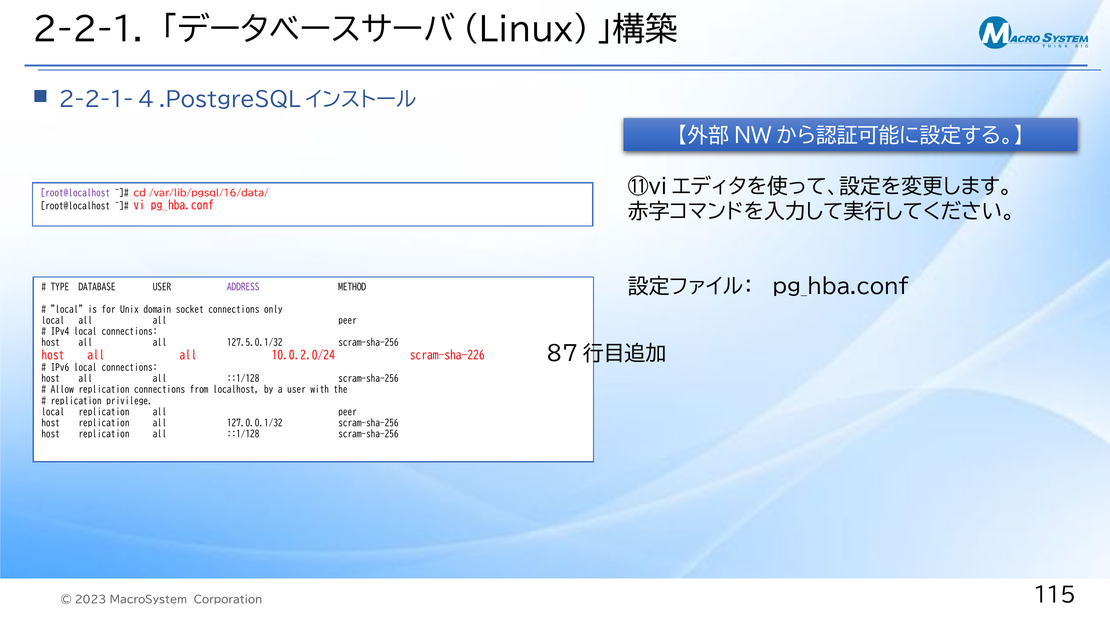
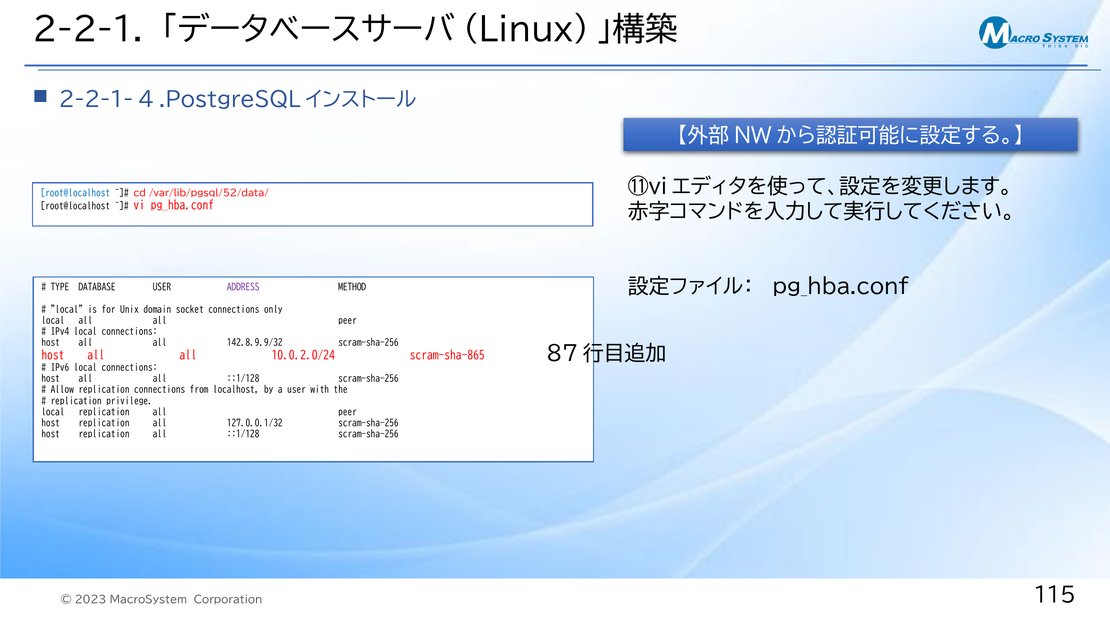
root@localhost at (75, 193) colour: purple -> blue
/var/lib/pgsql/16/data/: /var/lib/pgsql/16/data/ -> /var/lib/pgsql/52/data/
127.5.0.1/32: 127.5.0.1/32 -> 142.8.9.9/32
scram-sha-226: scram-sha-226 -> scram-sha-865
